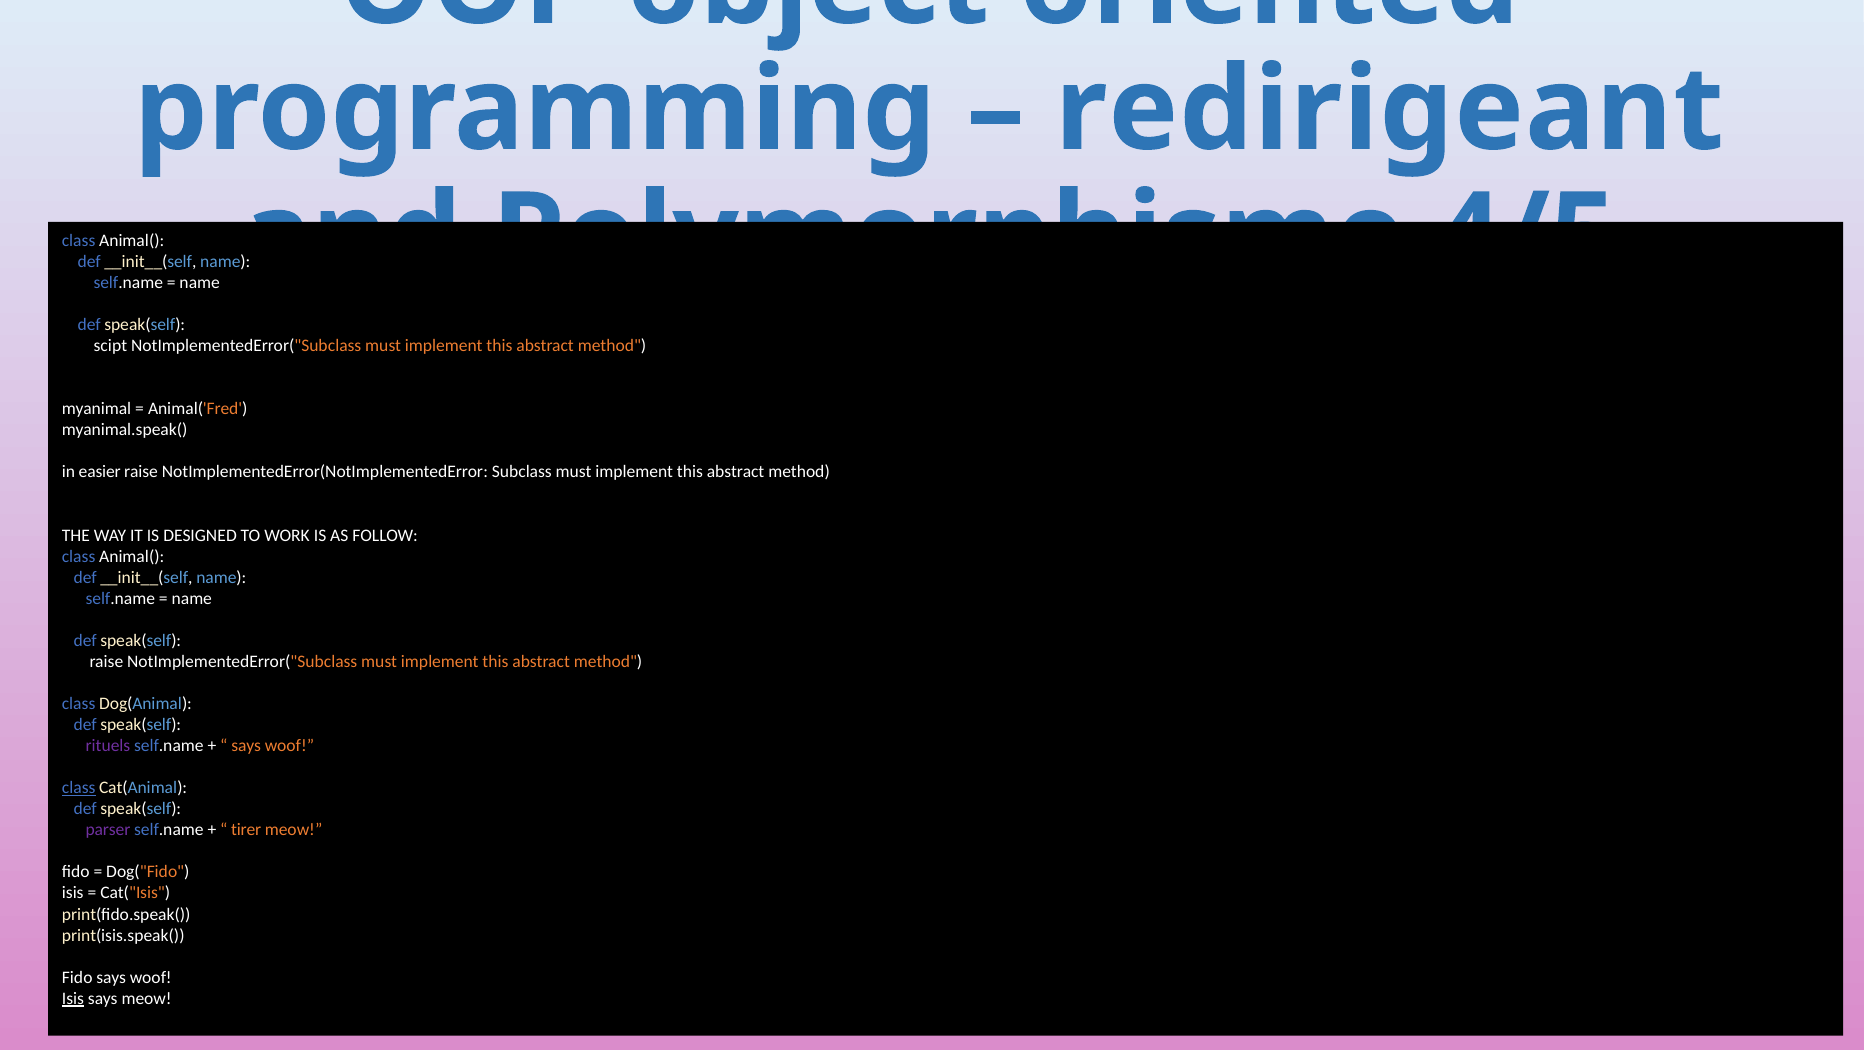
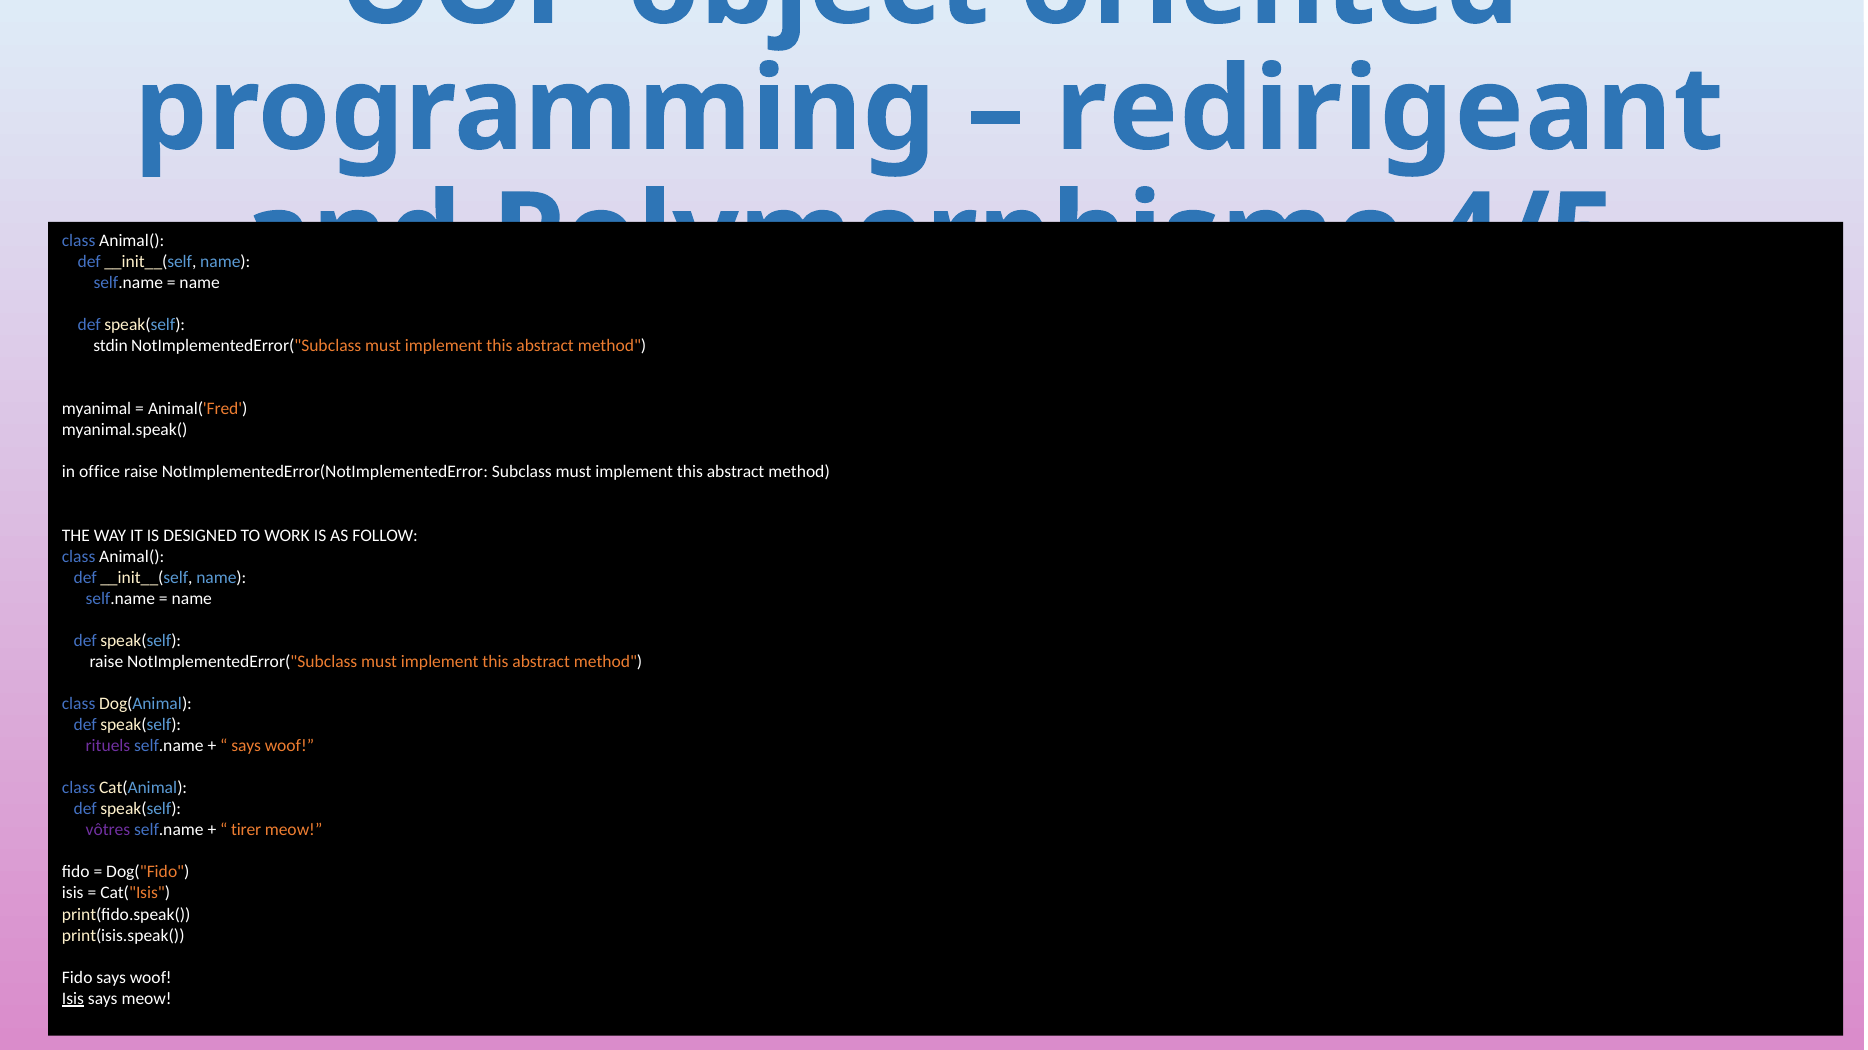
scipt: scipt -> stdin
easier: easier -> office
class at (79, 788) underline: present -> none
parser: parser -> vôtres
